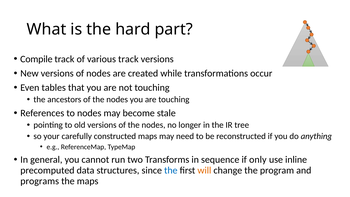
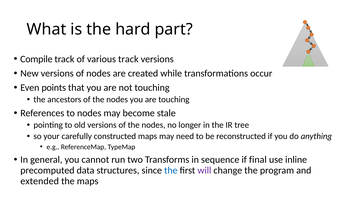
tables: tables -> points
only: only -> final
will colour: orange -> purple
programs: programs -> extended
